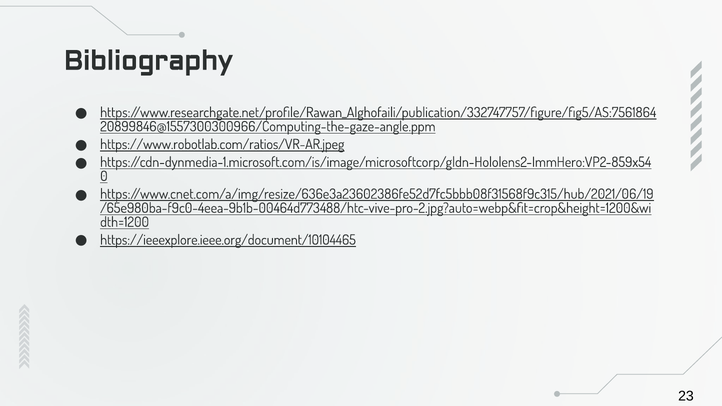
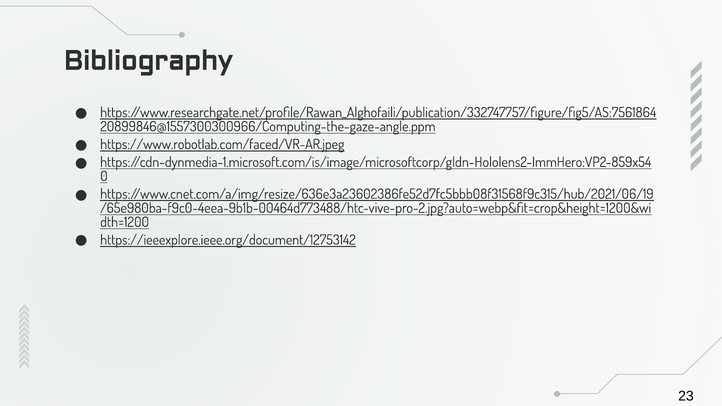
https://www.robotlab.com/ratios/VR-AR.jpeg: https://www.robotlab.com/ratios/VR-AR.jpeg -> https://www.robotlab.com/faced/VR-AR.jpeg
https://ieeexplore.ieee.org/document/10104465: https://ieeexplore.ieee.org/document/10104465 -> https://ieeexplore.ieee.org/document/12753142
